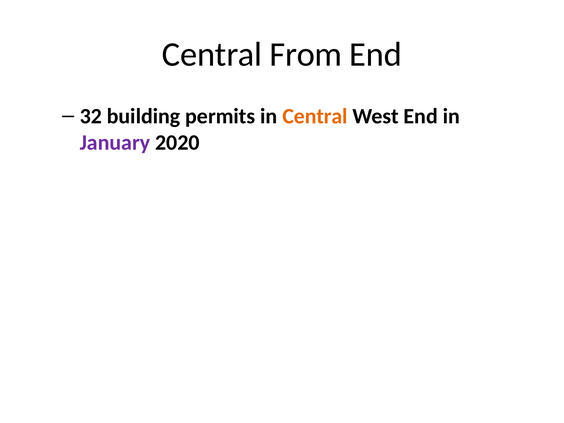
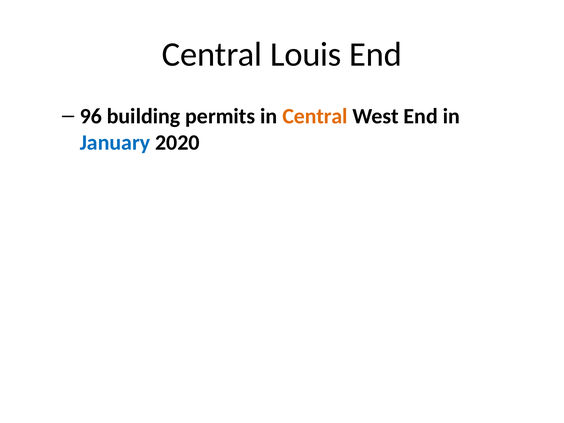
From: From -> Louis
32: 32 -> 96
January colour: purple -> blue
